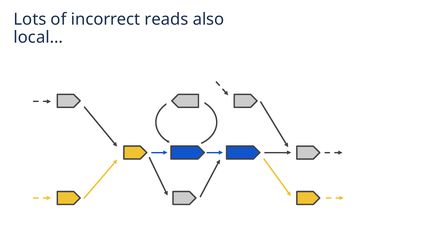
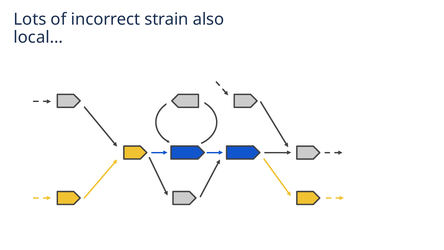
reads: reads -> strain
